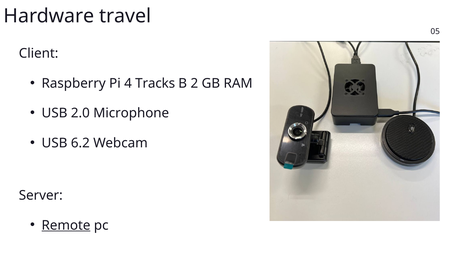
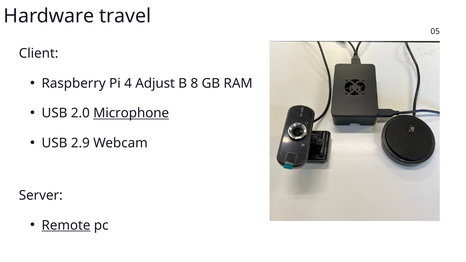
Tracks: Tracks -> Adjust
2: 2 -> 8
Microphone underline: none -> present
6.2: 6.2 -> 2.9
